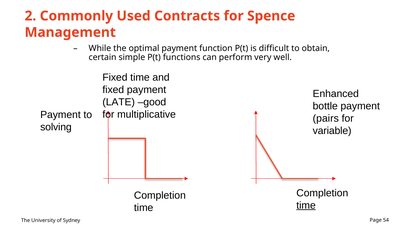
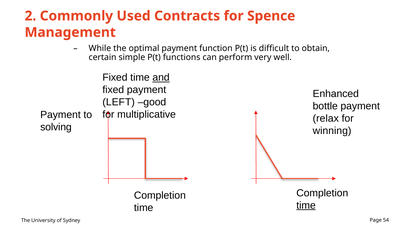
and underline: none -> present
LATE: LATE -> LEFT
pairs: pairs -> relax
variable: variable -> winning
